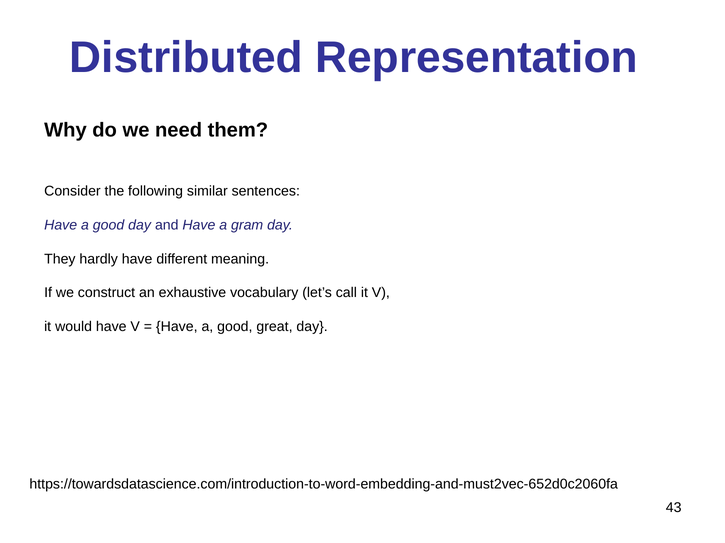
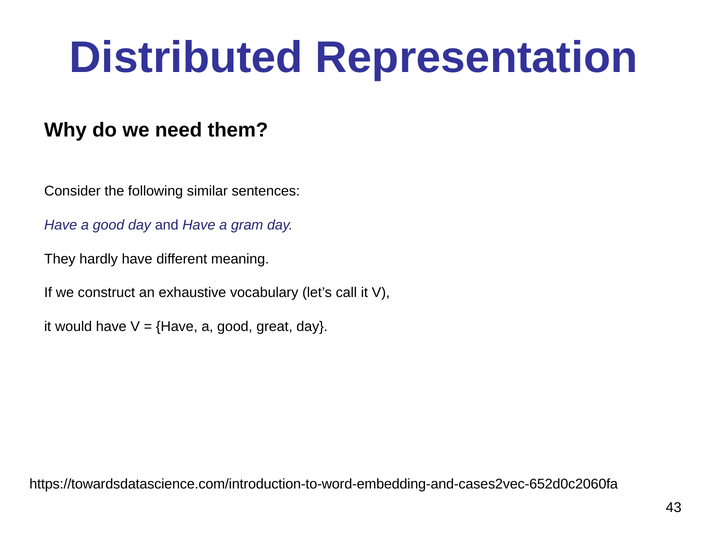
https://towardsdatascience.com/introduction-to-word-embedding-and-must2vec-652d0c2060fa: https://towardsdatascience.com/introduction-to-word-embedding-and-must2vec-652d0c2060fa -> https://towardsdatascience.com/introduction-to-word-embedding-and-cases2vec-652d0c2060fa
